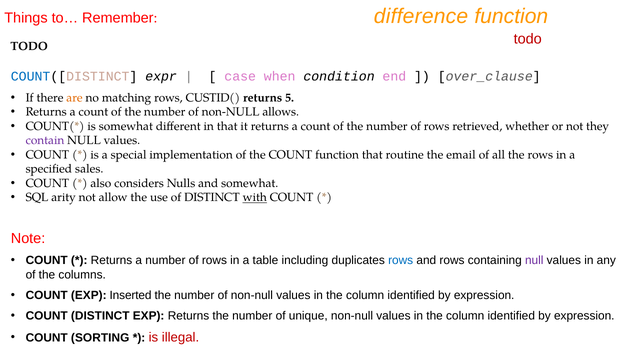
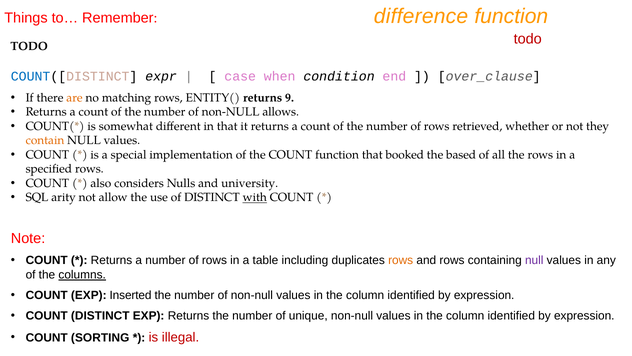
CUSTID(: CUSTID( -> ENTITY(
5: 5 -> 9
contain colour: purple -> orange
routine: routine -> booked
email: email -> based
specified sales: sales -> rows
and somewhat: somewhat -> university
rows at (401, 260) colour: blue -> orange
columns underline: none -> present
